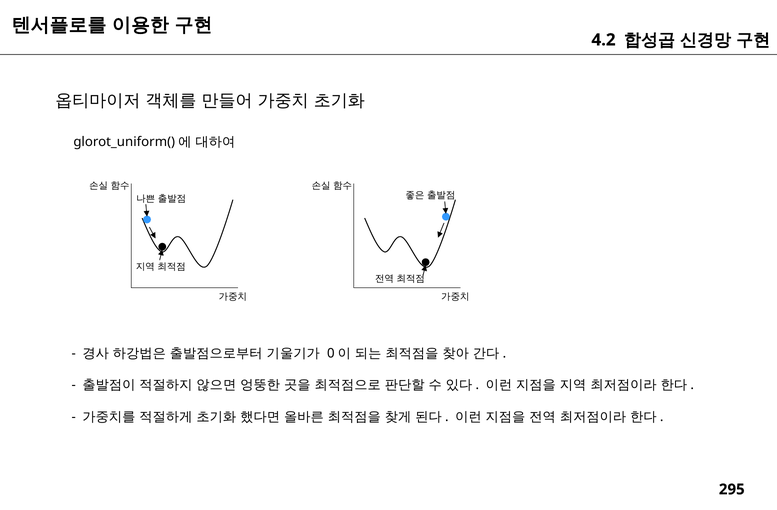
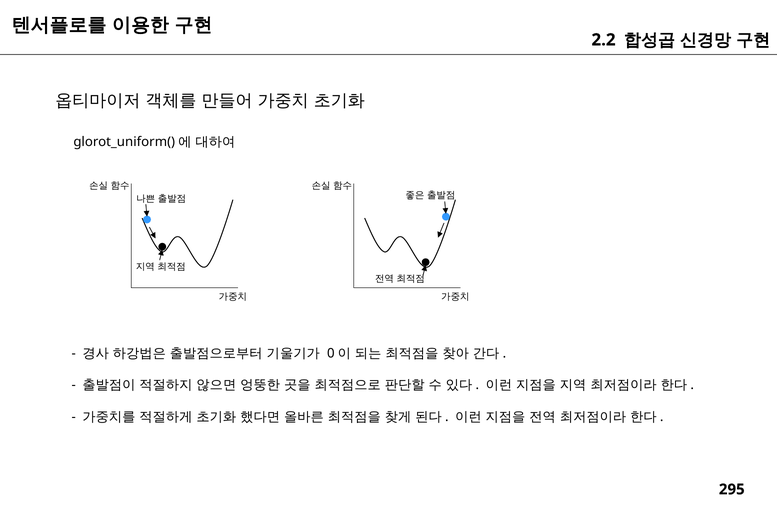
4.2: 4.2 -> 2.2
